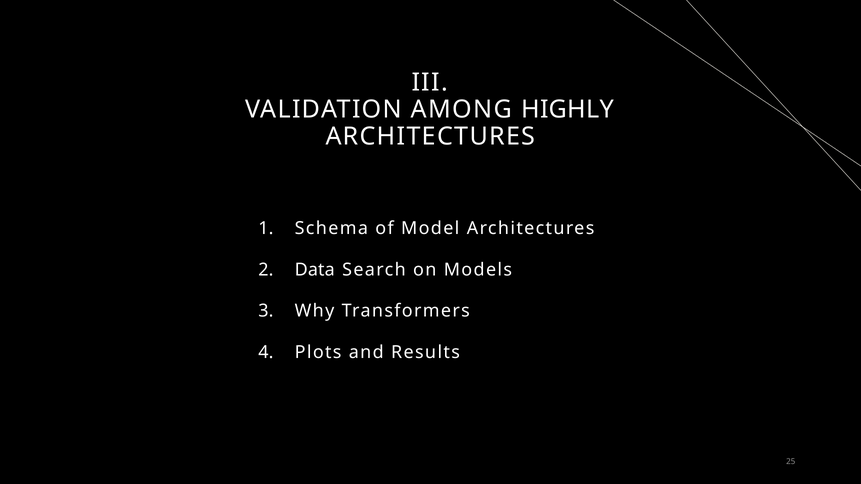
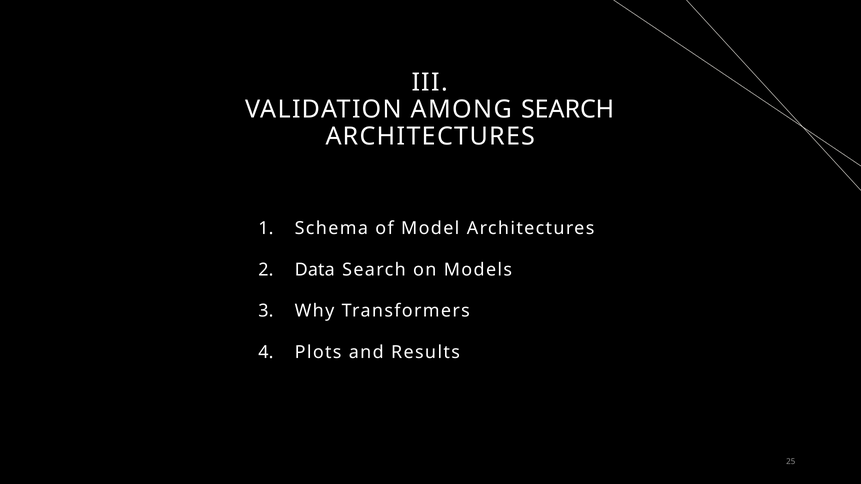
AMONG HIGHLY: HIGHLY -> SEARCH
